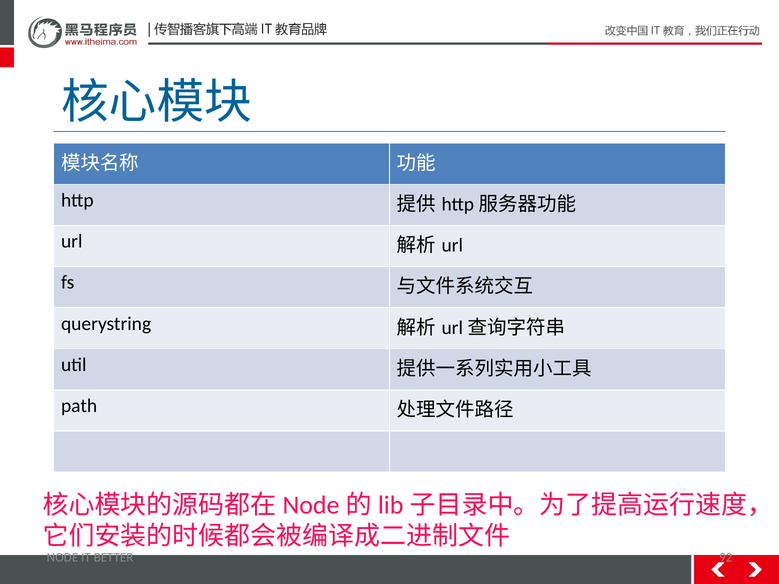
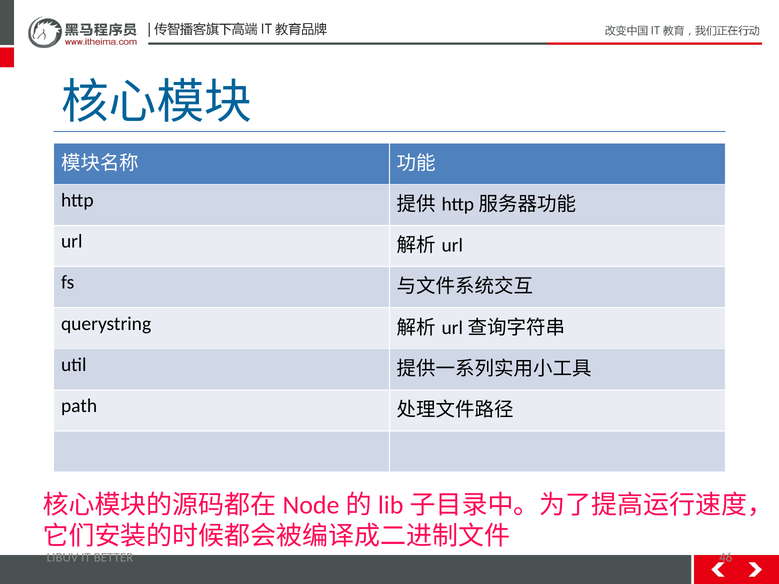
NODE: NODE -> LIBUV
92: 92 -> 46
